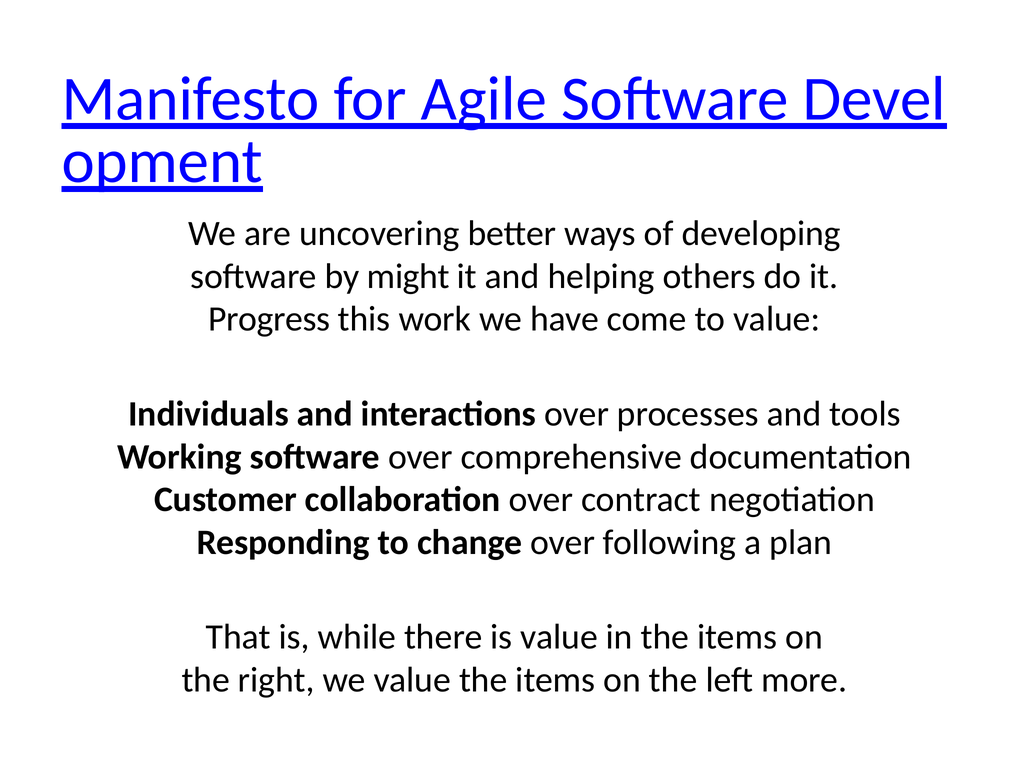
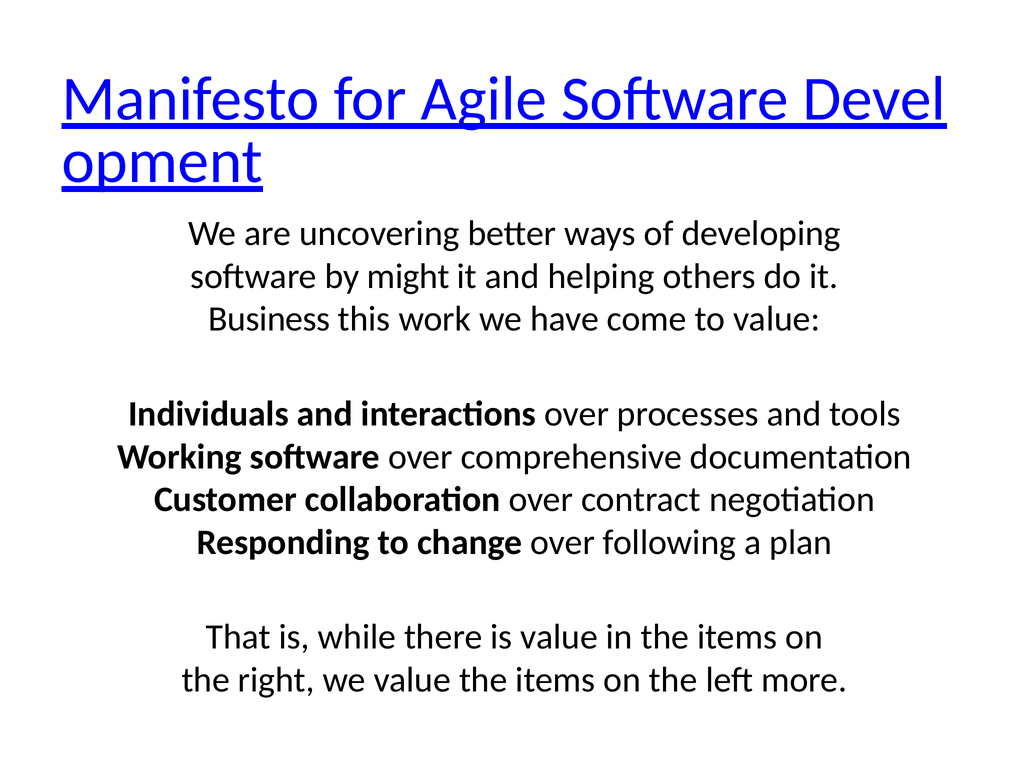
Progress: Progress -> Business
